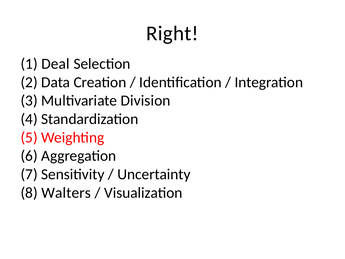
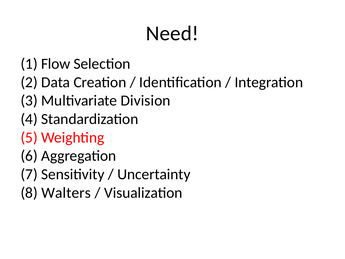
Right: Right -> Need
Deal: Deal -> Flow
